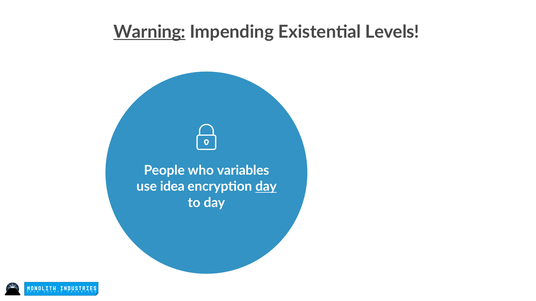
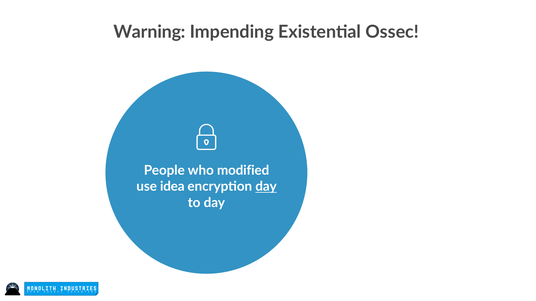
Warning underline: present -> none
Levels: Levels -> Ossec
variables: variables -> modified
